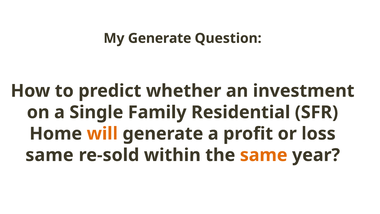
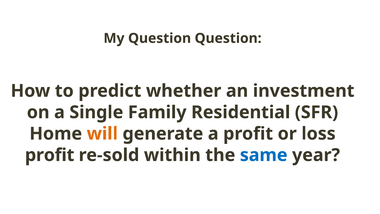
My Generate: Generate -> Question
same at (49, 155): same -> profit
same at (264, 155) colour: orange -> blue
